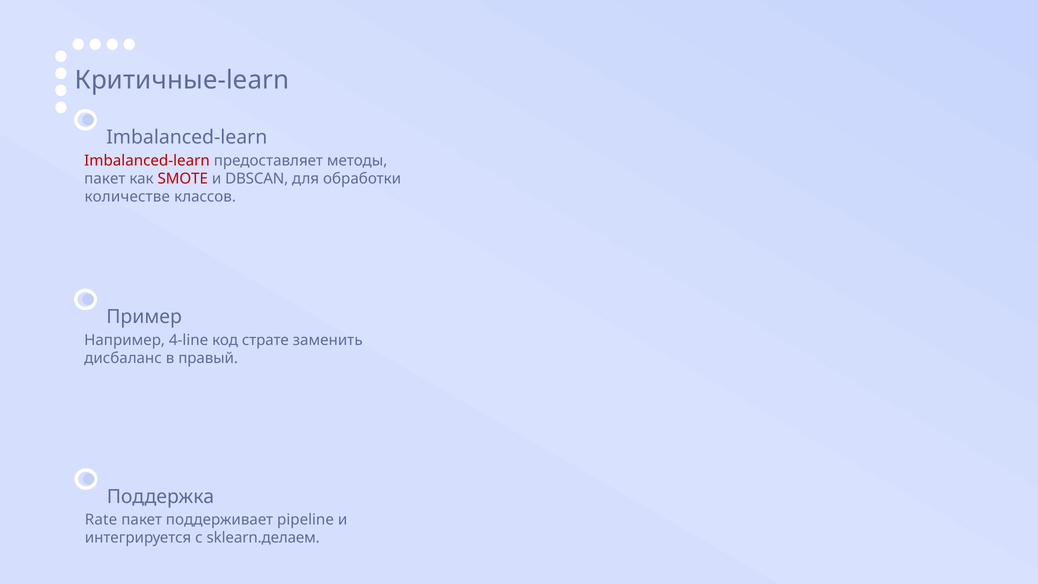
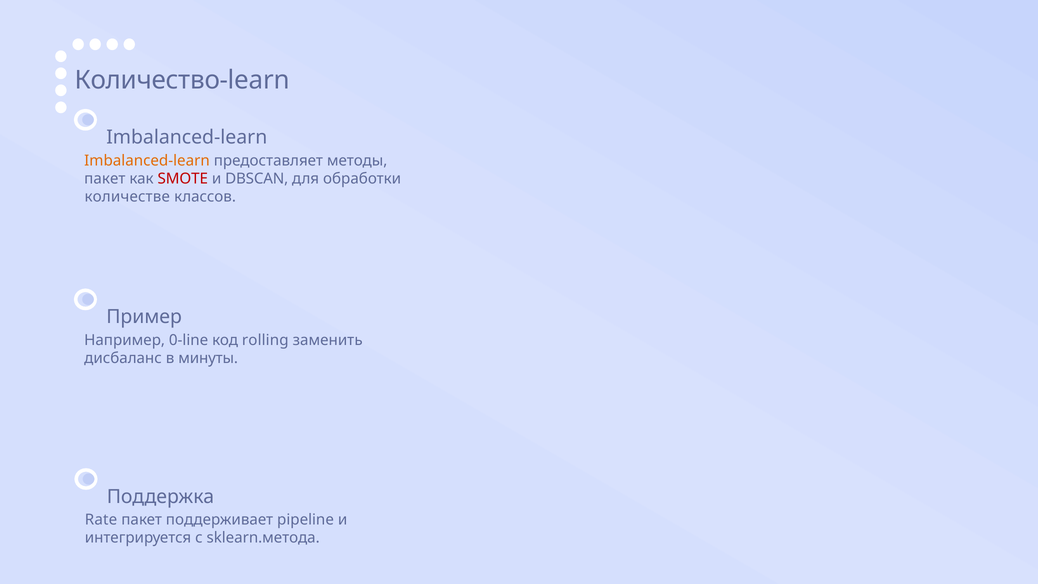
Критичные-learn: Критичные-learn -> Количество-learn
Imbalanced-learn at (147, 161) colour: red -> orange
4-line: 4-line -> 0-line
страте: страте -> rolling
правый: правый -> минуты
sklearn.делаем: sklearn.делаем -> sklearn.метода
